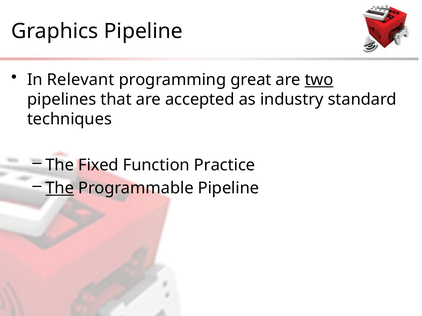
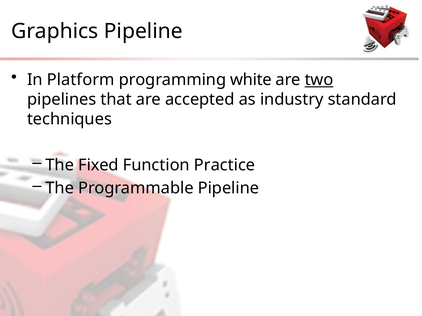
Relevant: Relevant -> Platform
great: great -> white
The at (60, 188) underline: present -> none
